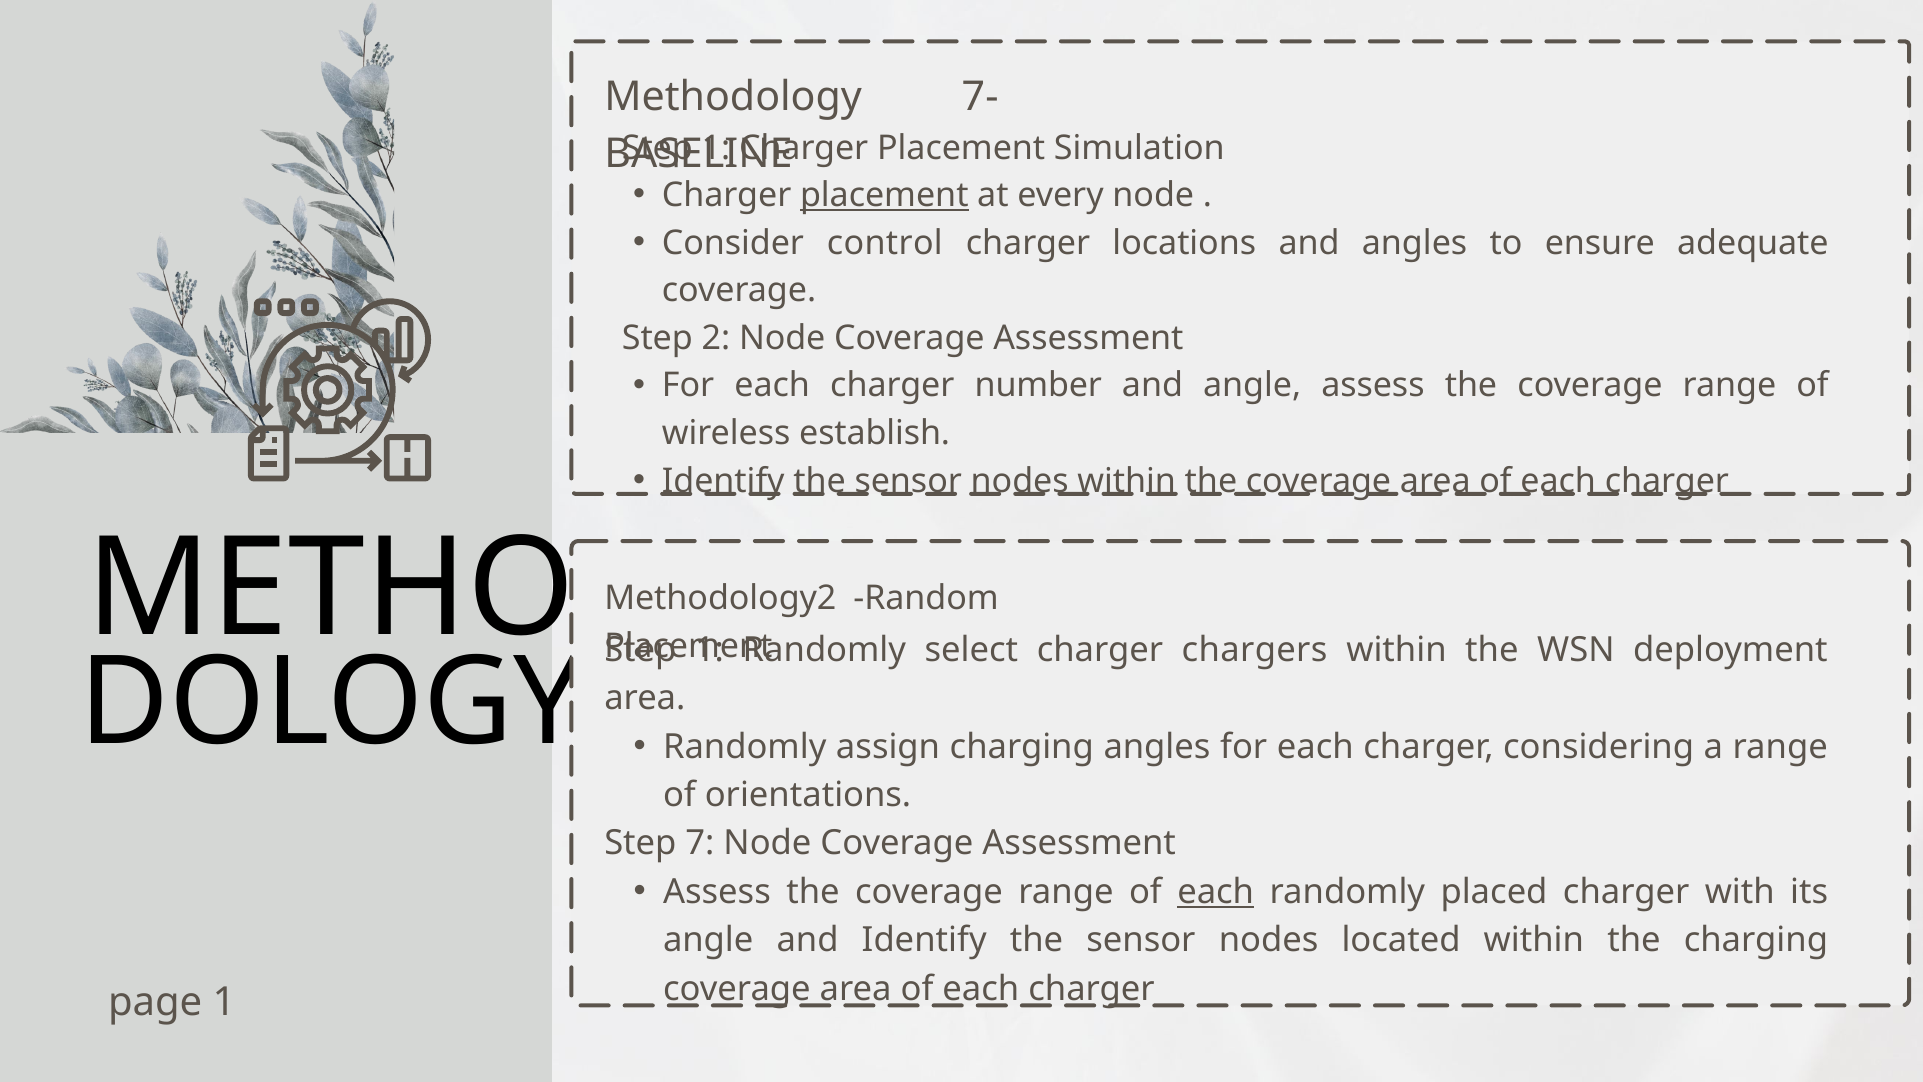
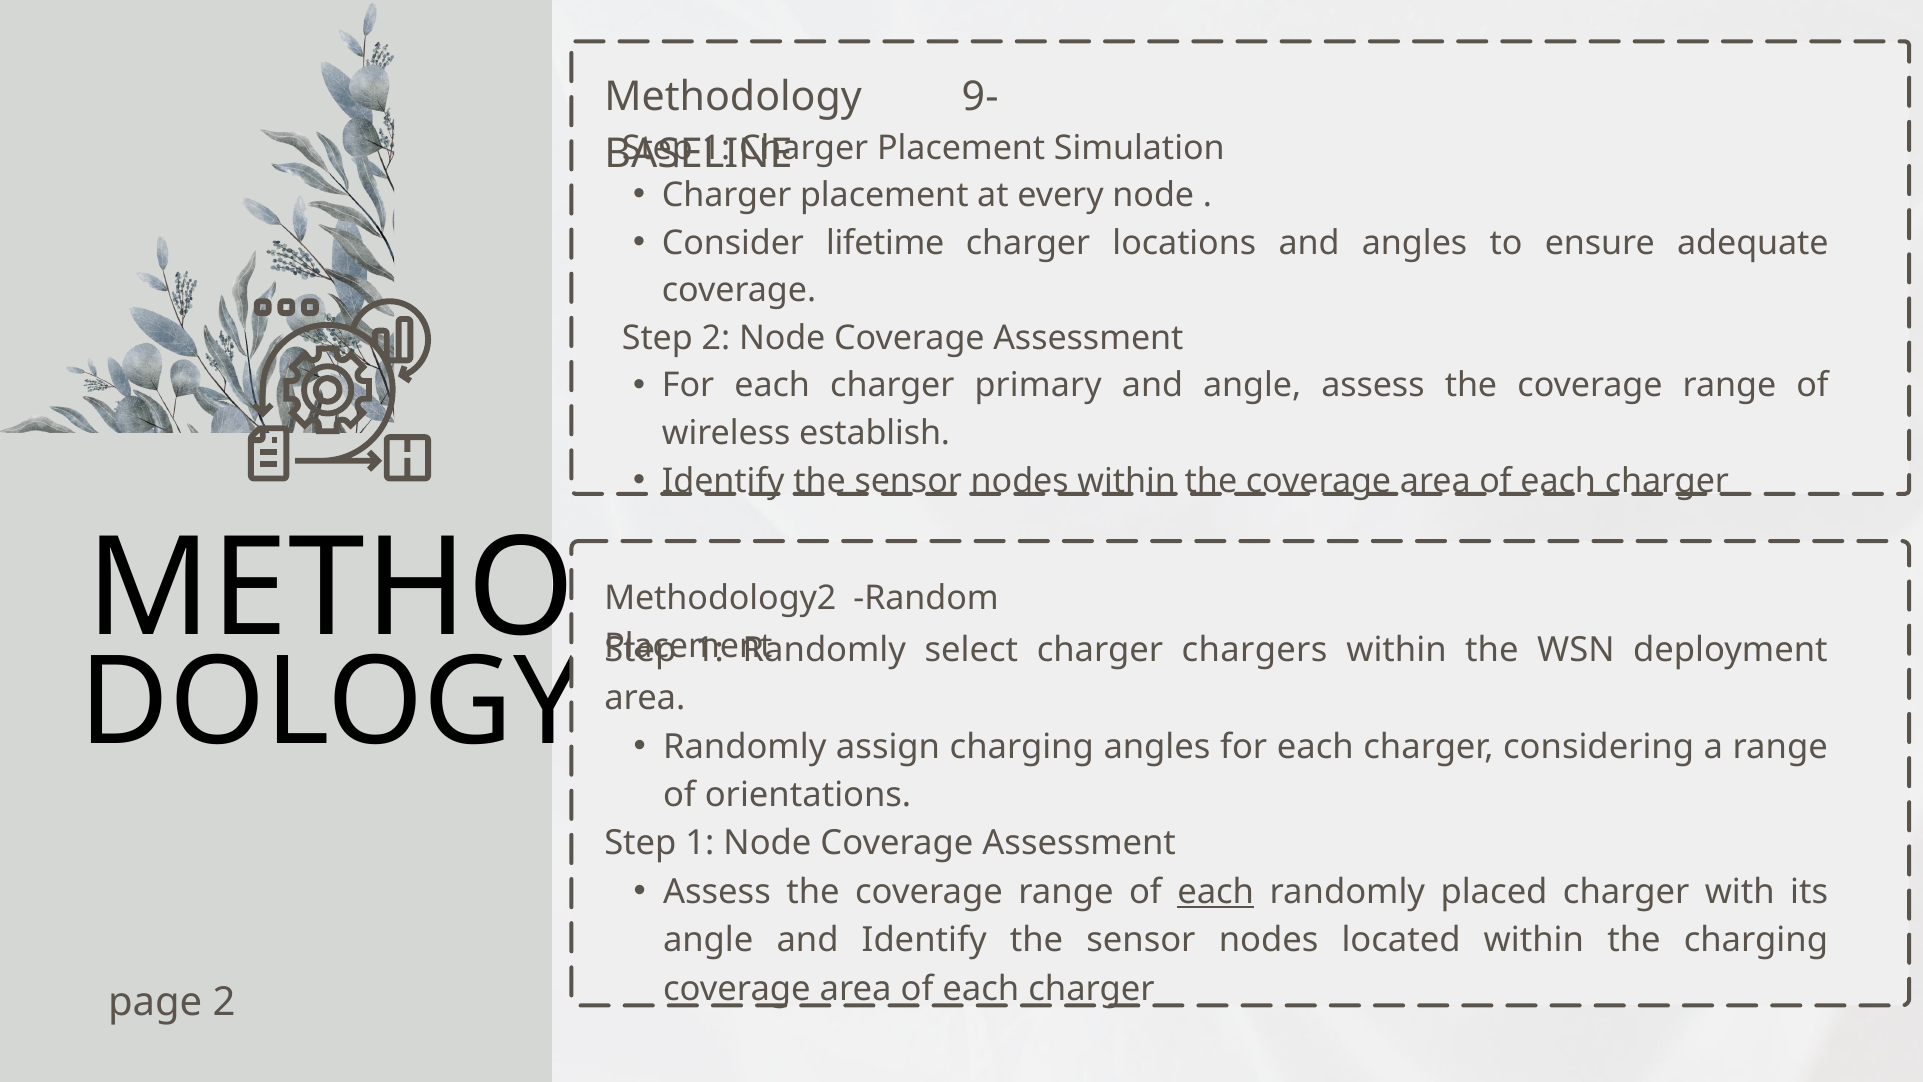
7-: 7- -> 9-
placement at (884, 195) underline: present -> none
control: control -> lifetime
number: number -> primary
7 at (700, 843): 7 -> 1
page 1: 1 -> 2
